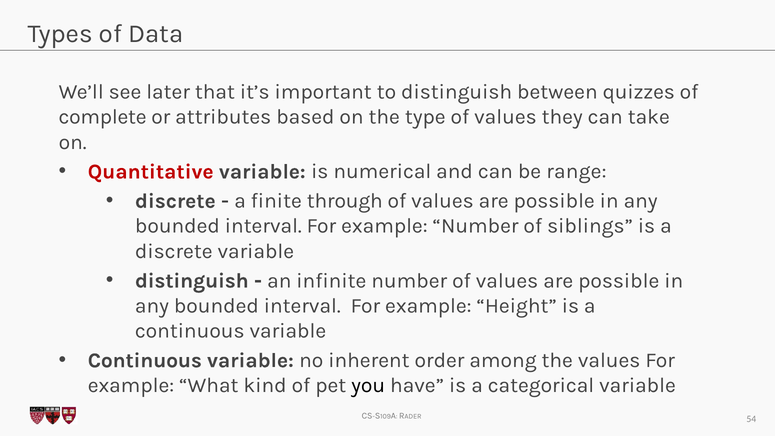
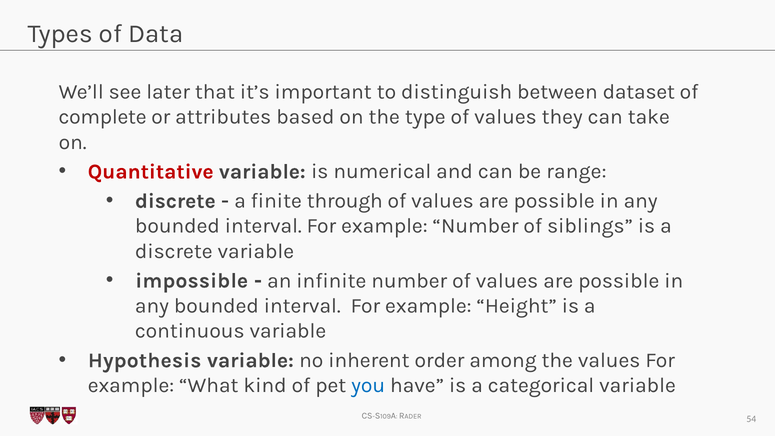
quizzes: quizzes -> dataset
distinguish at (192, 281): distinguish -> impossible
Continuous at (145, 360): Continuous -> Hypothesis
you colour: black -> blue
